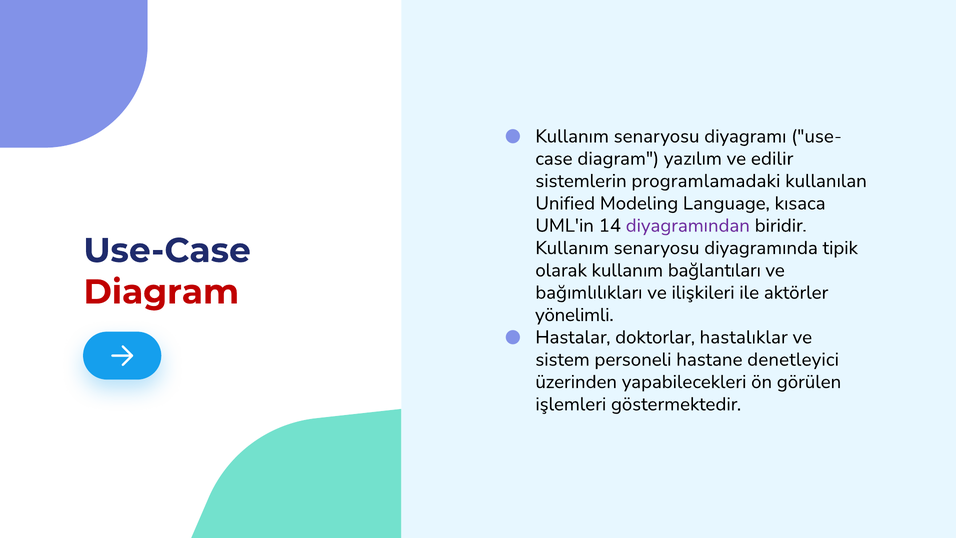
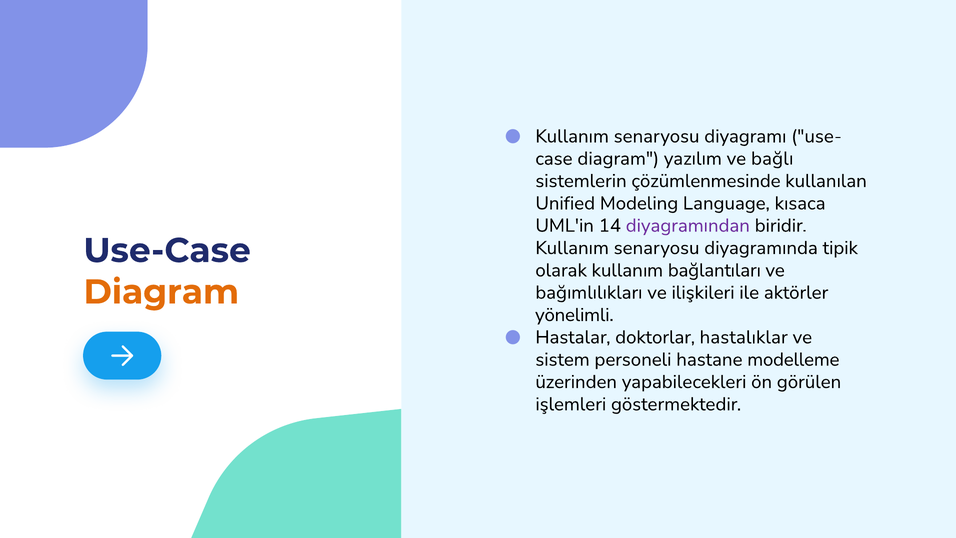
edilir: edilir -> bağlı
programlamadaki: programlamadaki -> çözümlenmesinde
Diagram at (161, 292) colour: red -> orange
denetleyici: denetleyici -> modelleme
